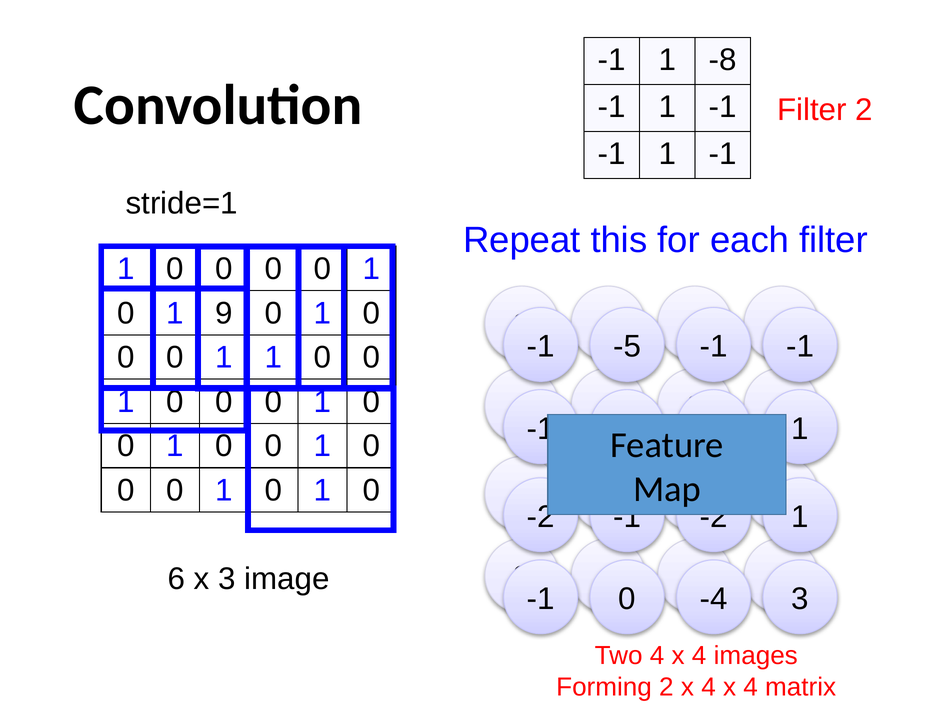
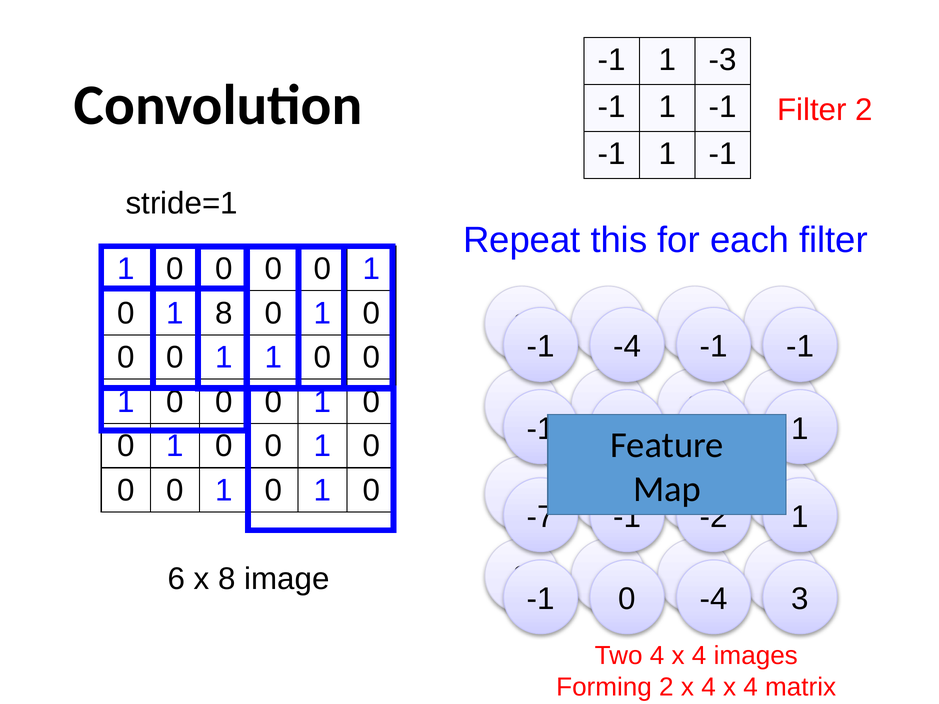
1 -8: -8 -> -3
1 9: 9 -> 8
-1 -5: -5 -> -4
-2 at (541, 517): -2 -> -7
x 3: 3 -> 8
